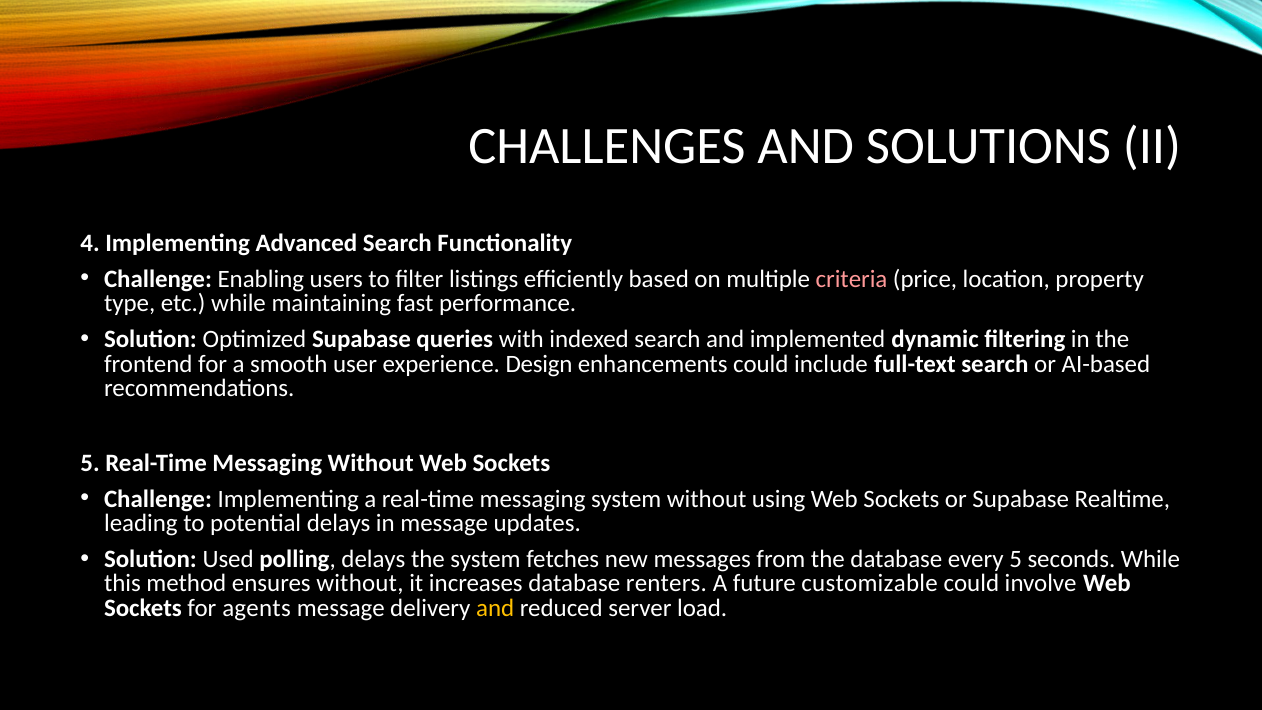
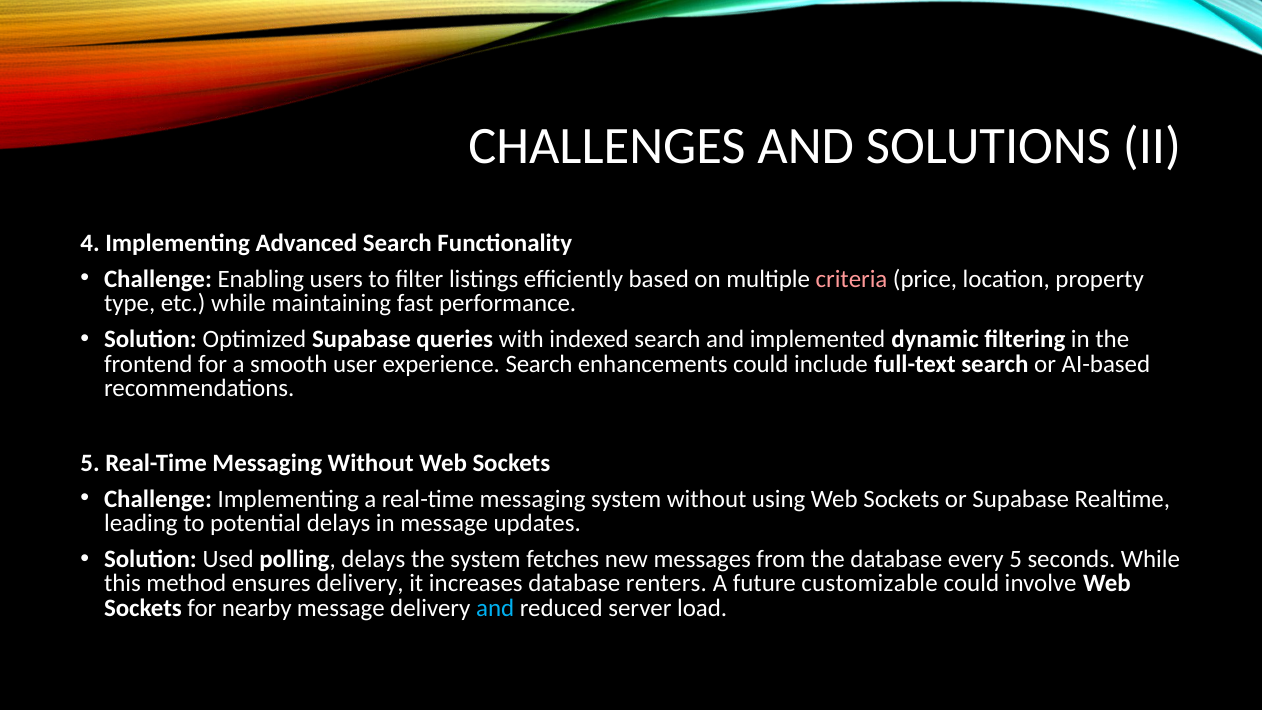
experience Design: Design -> Search
ensures without: without -> delivery
agents: agents -> nearby
and at (495, 608) colour: yellow -> light blue
